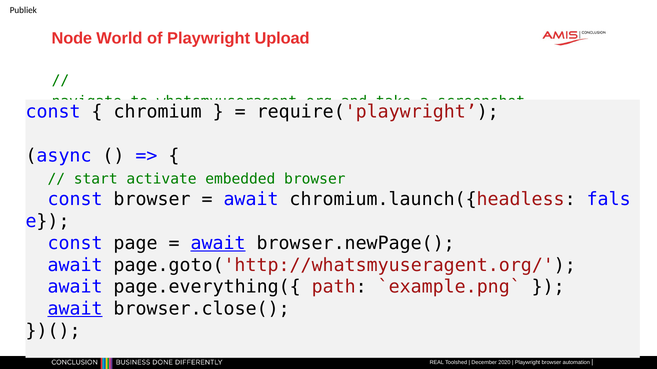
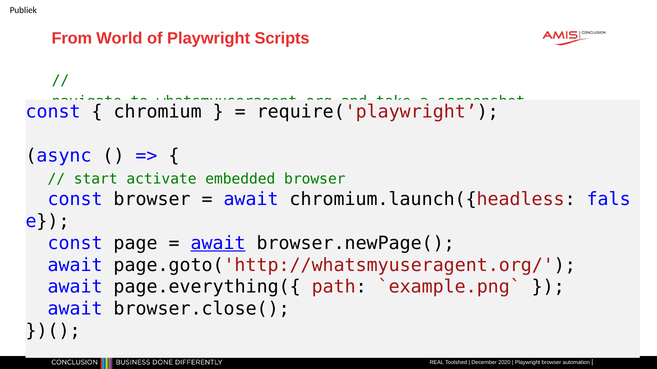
Node: Node -> From
Upload: Upload -> Scripts
await at (75, 309) underline: present -> none
